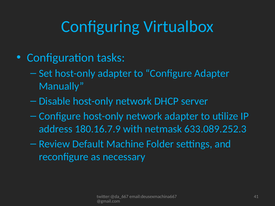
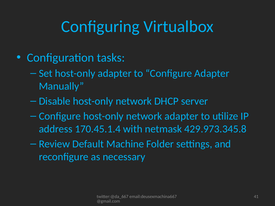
180.16.7.9: 180.16.7.9 -> 170.45.1.4
633.089.252.3: 633.089.252.3 -> 429.973.345.8
